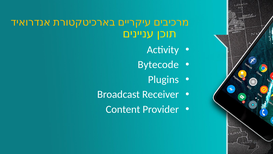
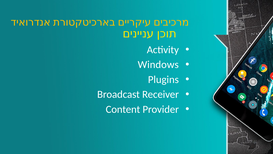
Bytecode: Bytecode -> Windows
